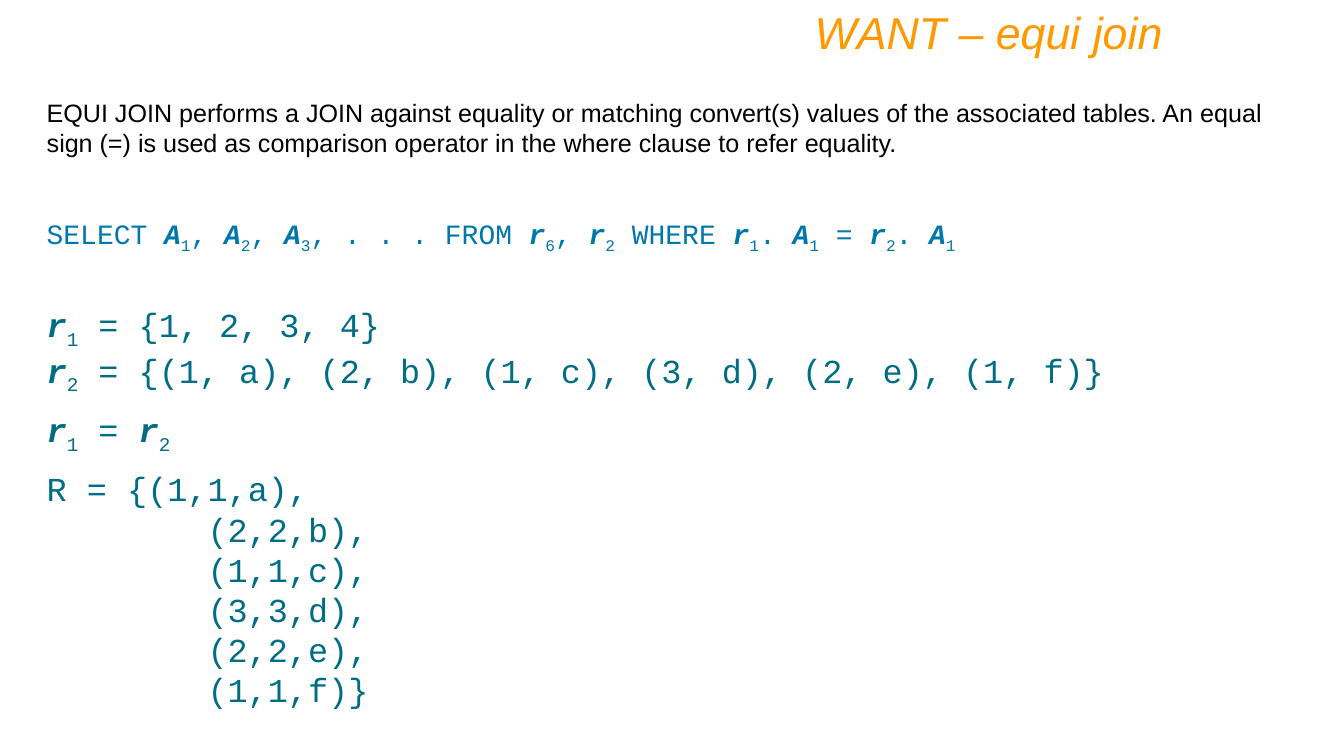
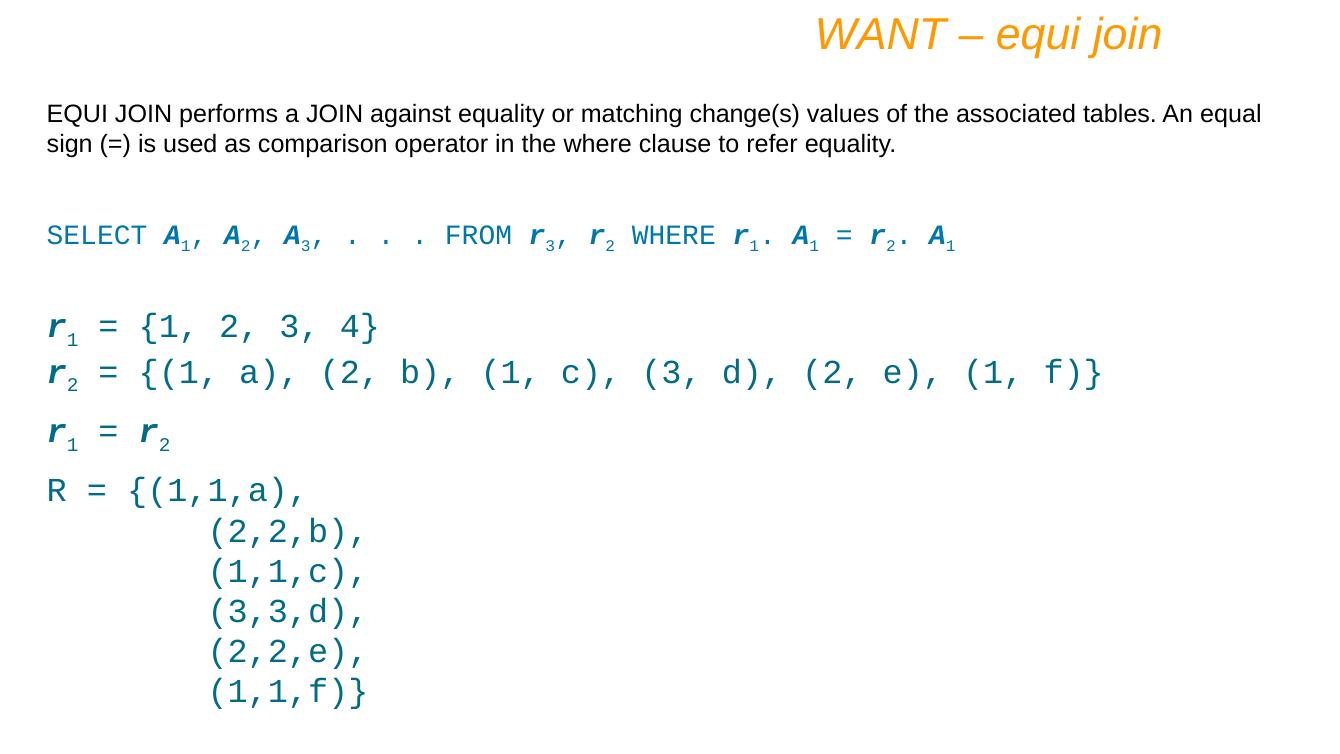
convert(s: convert(s -> change(s
r 6: 6 -> 3
